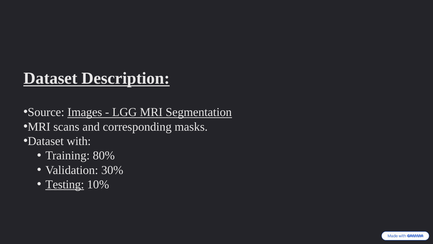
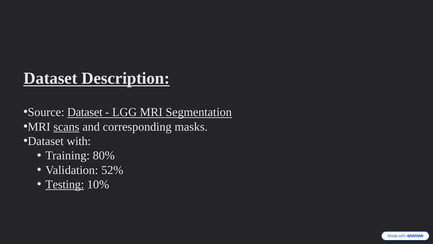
Source Images: Images -> Dataset
scans underline: none -> present
30%: 30% -> 52%
